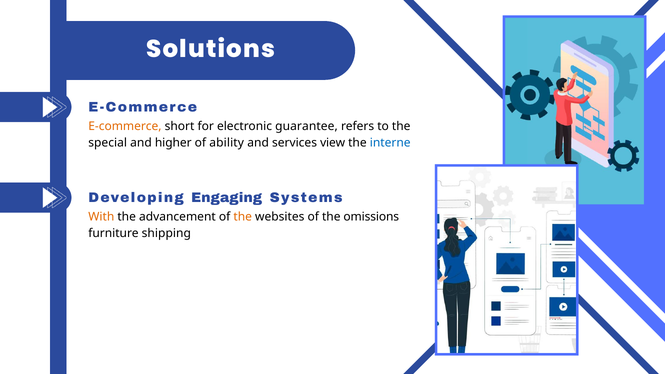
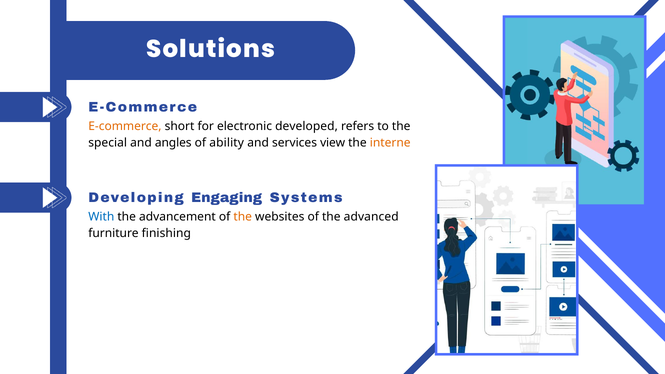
guarantee: guarantee -> developed
higher: higher -> angles
interne colour: blue -> orange
With colour: orange -> blue
omissions: omissions -> advanced
shipping: shipping -> finishing
